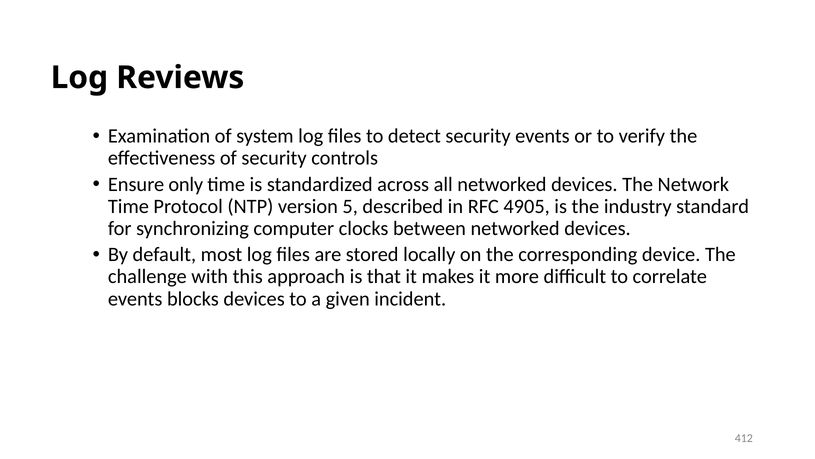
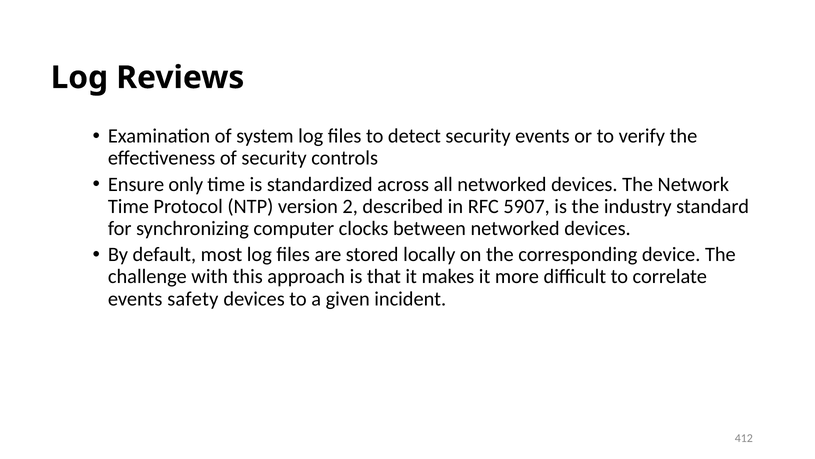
5: 5 -> 2
4905: 4905 -> 5907
blocks: blocks -> safety
